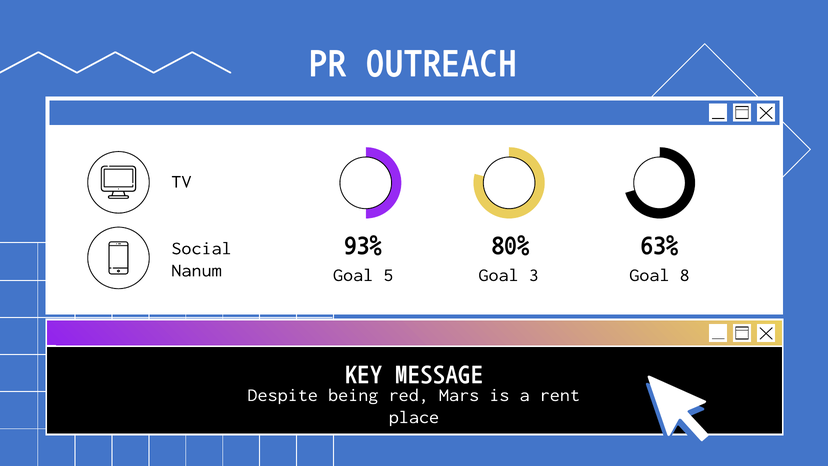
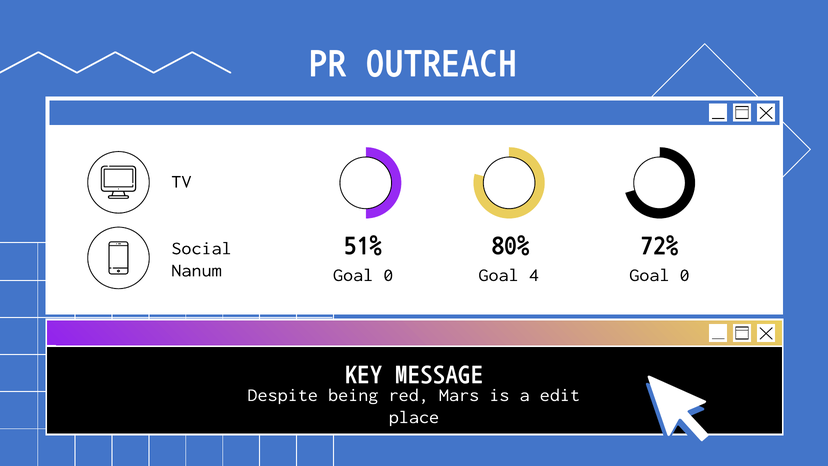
93%: 93% -> 51%
63%: 63% -> 72%
5 at (388, 275): 5 -> 0
3: 3 -> 4
8 at (685, 275): 8 -> 0
rent: rent -> edit
